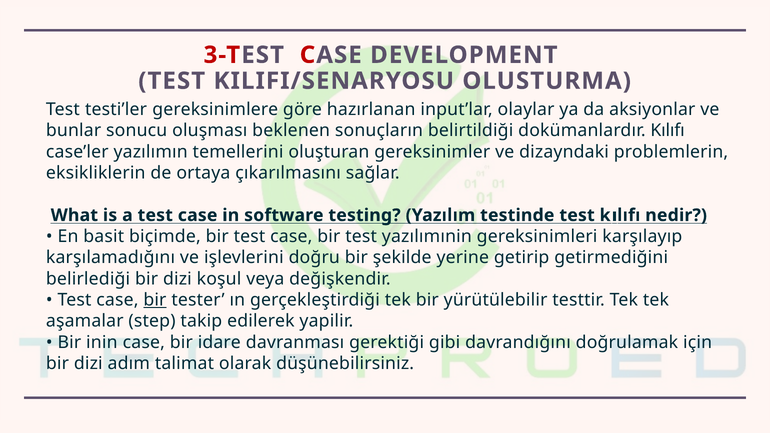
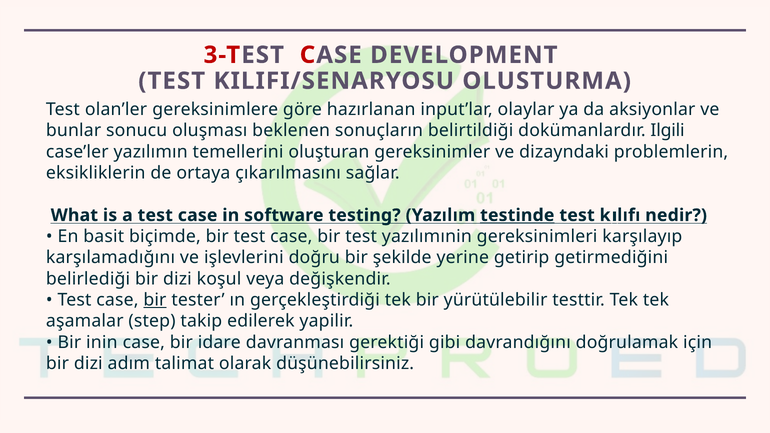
testi’ler: testi’ler -> olan’ler
dokümanlardır Kılıfı: Kılıfı -> Ilgili
testinde underline: none -> present
